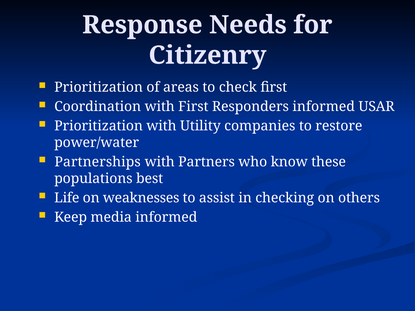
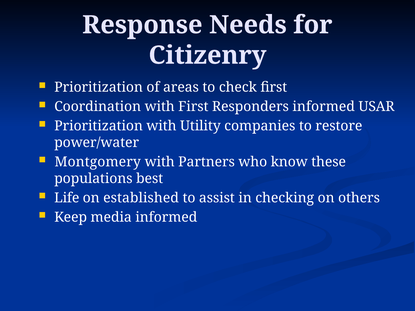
Partnerships: Partnerships -> Montgomery
weaknesses: weaknesses -> established
